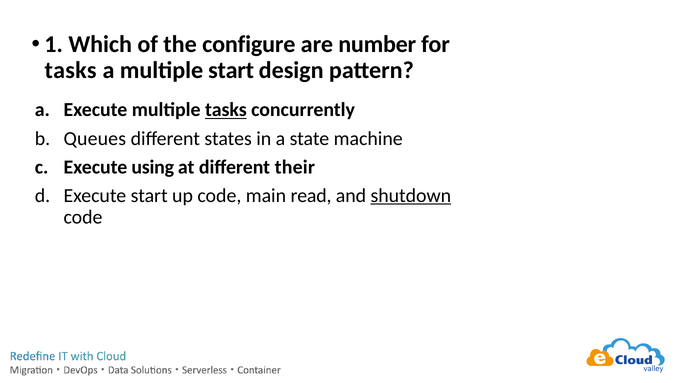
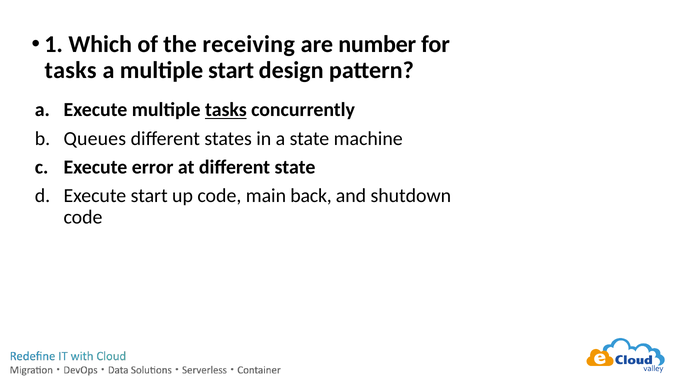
configure: configure -> receiving
using: using -> error
different their: their -> state
read: read -> back
shutdown underline: present -> none
